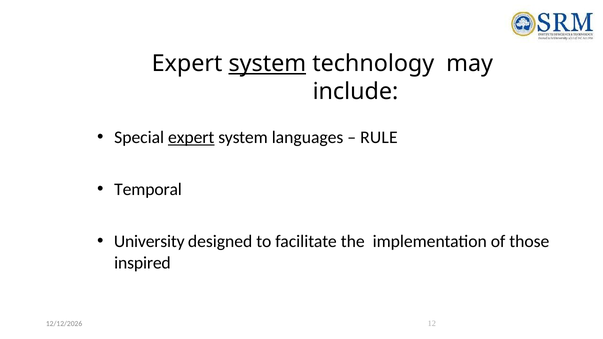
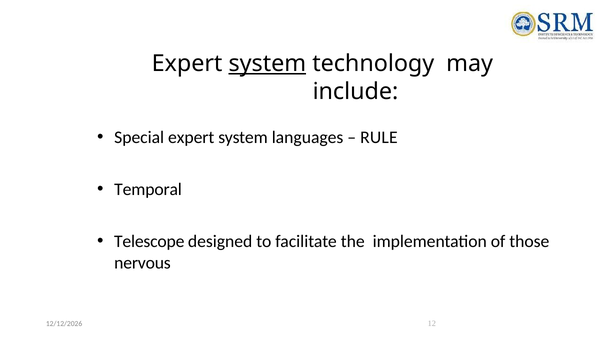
expert at (191, 137) underline: present -> none
University: University -> Telescope
inspired: inspired -> nervous
